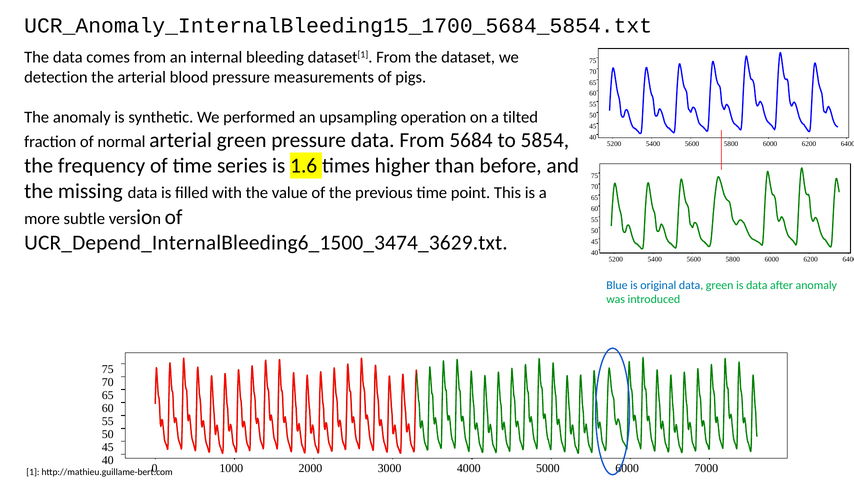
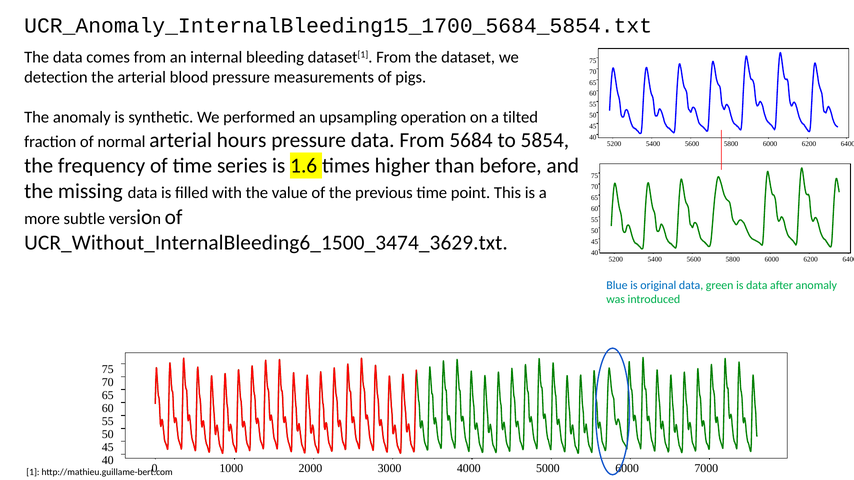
arterial green: green -> hours
UCR_Depend_InternalBleeding6_1500_3474_3629.txt: UCR_Depend_InternalBleeding6_1500_3474_3629.txt -> UCR_Without_InternalBleeding6_1500_3474_3629.txt
